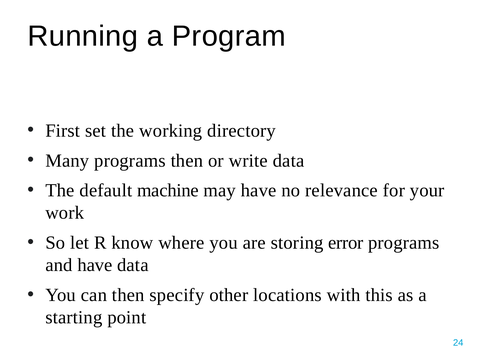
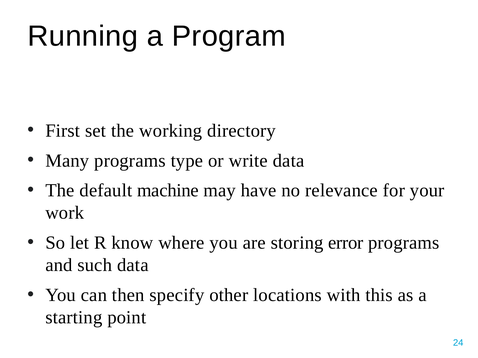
programs then: then -> type
and have: have -> such
